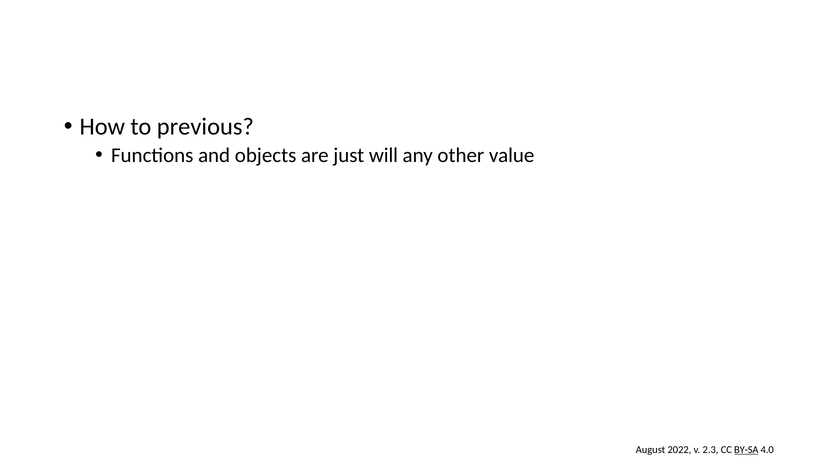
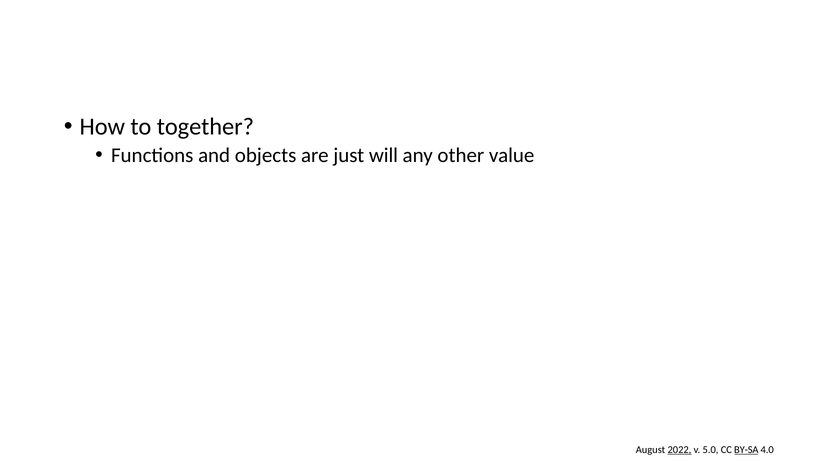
previous: previous -> together
2022 underline: none -> present
2.3: 2.3 -> 5.0
